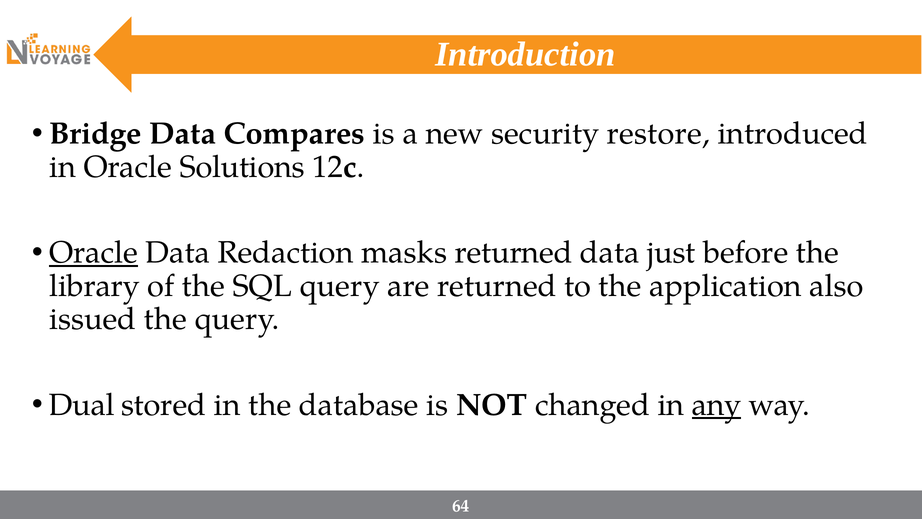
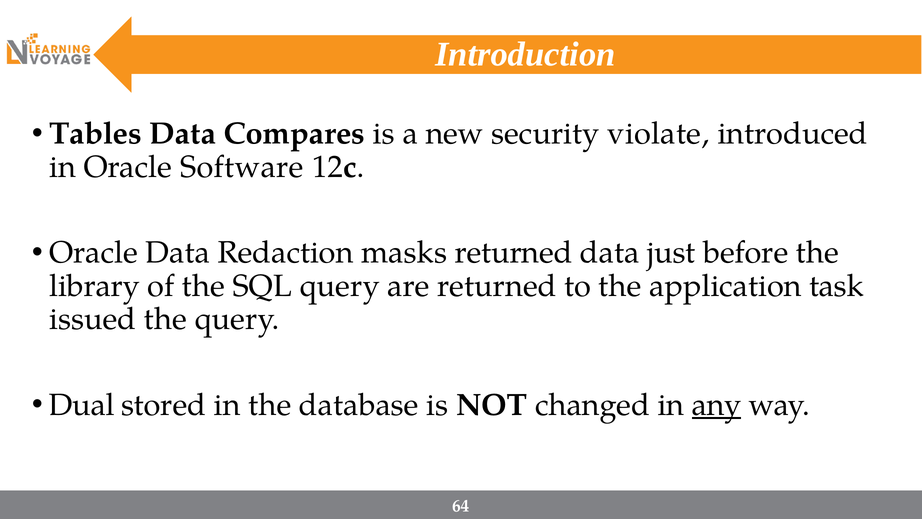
Bridge: Bridge -> Tables
restore: restore -> violate
Solutions: Solutions -> Software
Oracle at (94, 253) underline: present -> none
also: also -> task
